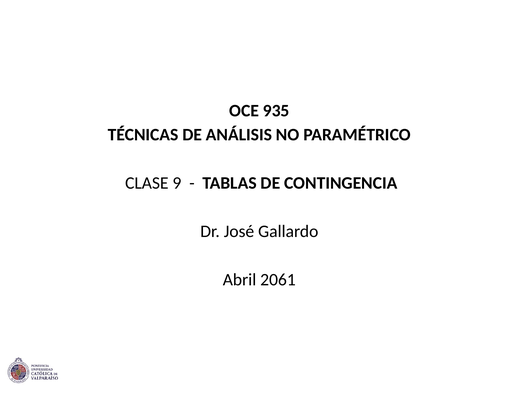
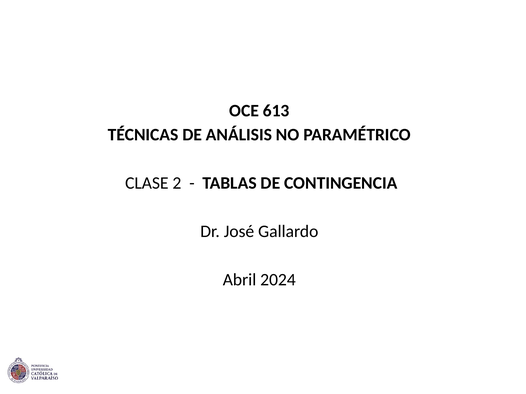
935: 935 -> 613
9: 9 -> 2
2061: 2061 -> 2024
